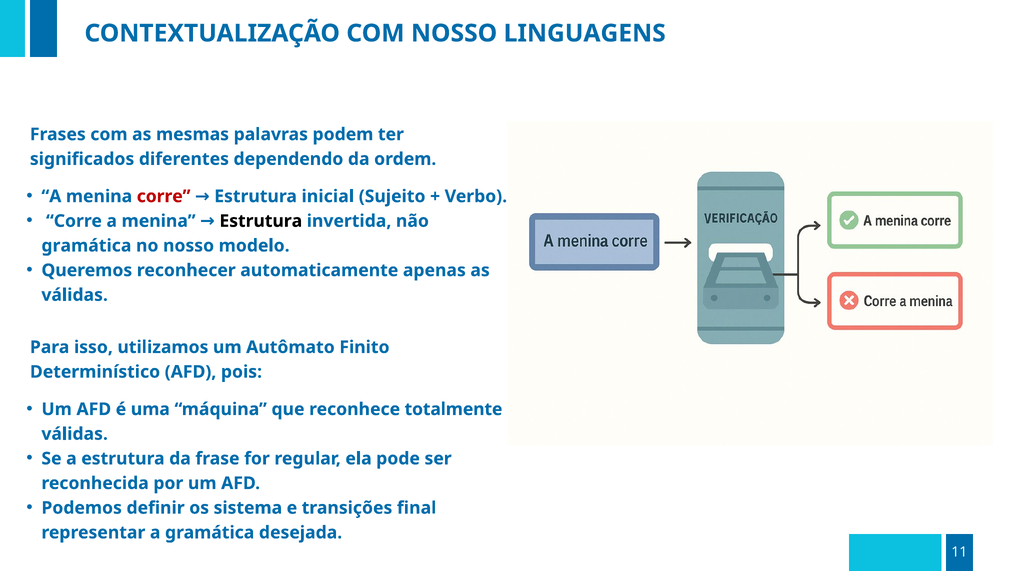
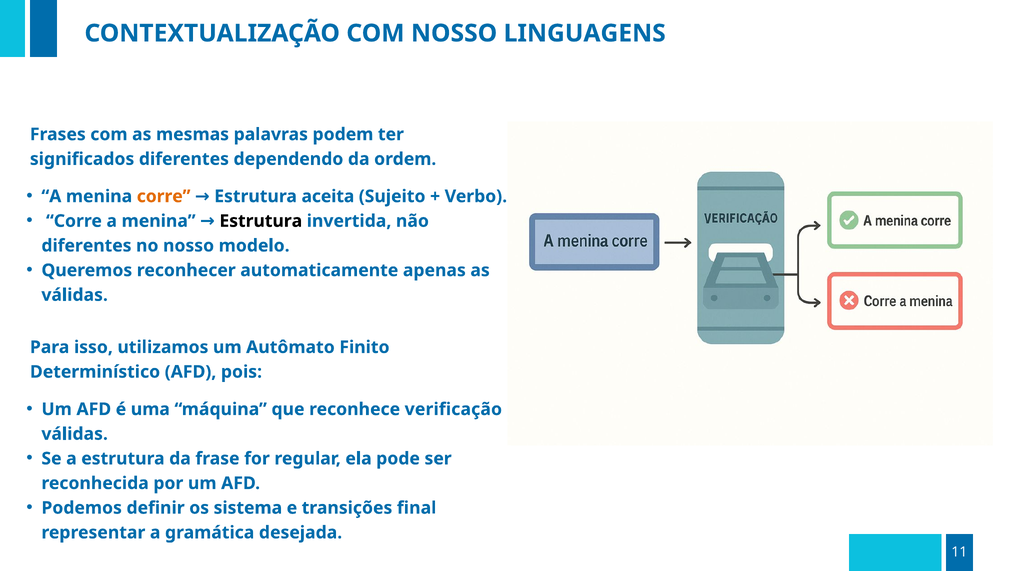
corre at (164, 196) colour: red -> orange
inicial: inicial -> aceita
gramática at (86, 246): gramática -> diferentes
totalmente: totalmente -> verificação
